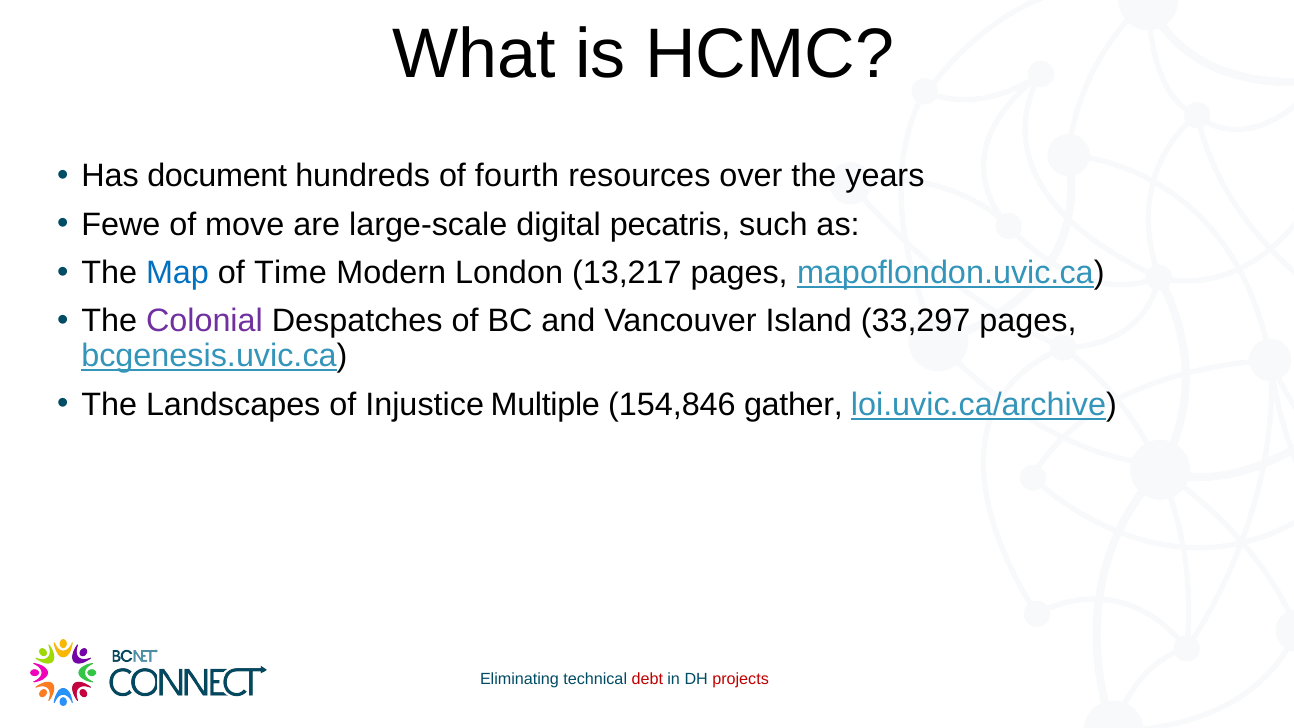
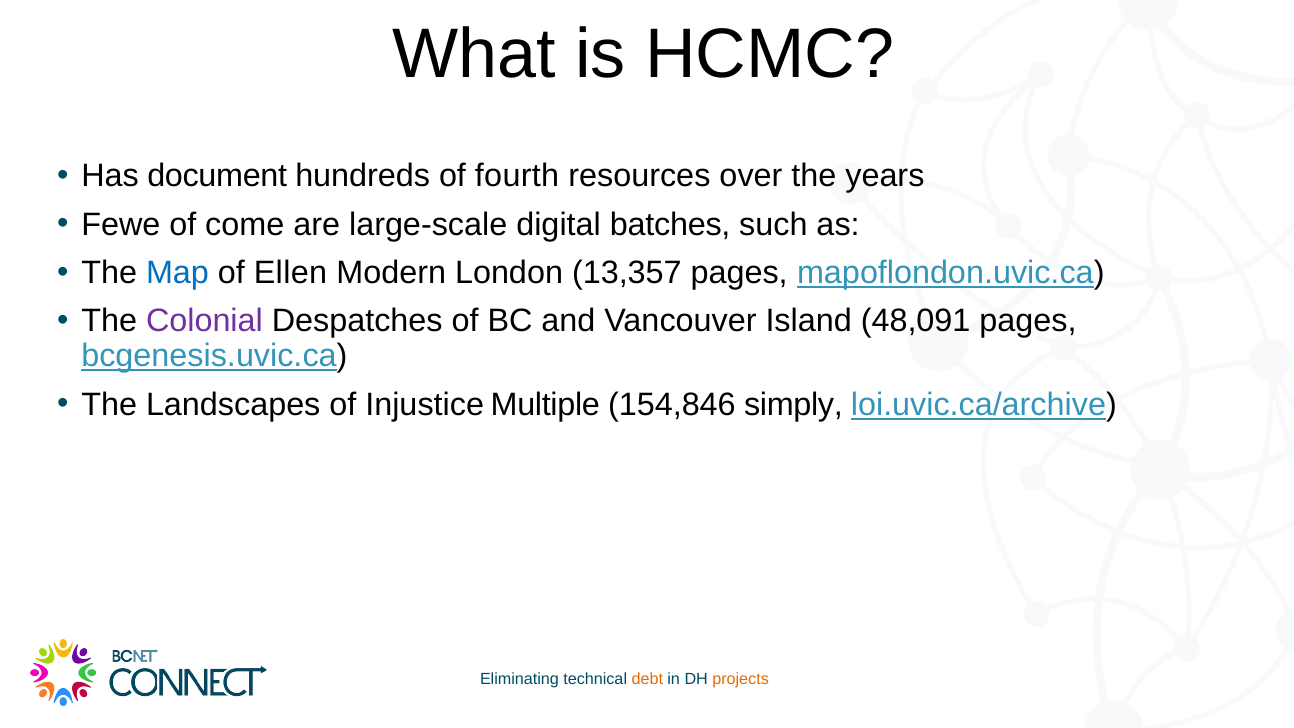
move: move -> come
pecatris: pecatris -> batches
Time: Time -> Ellen
13,217: 13,217 -> 13,357
33,297: 33,297 -> 48,091
gather: gather -> simply
debt colour: red -> orange
projects colour: red -> orange
